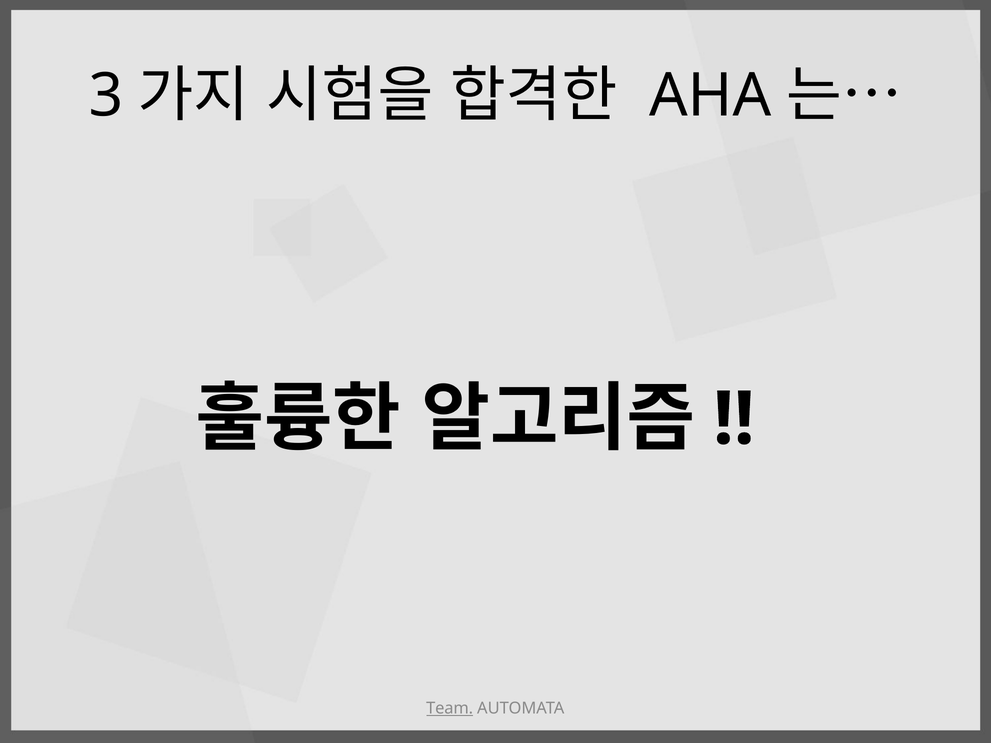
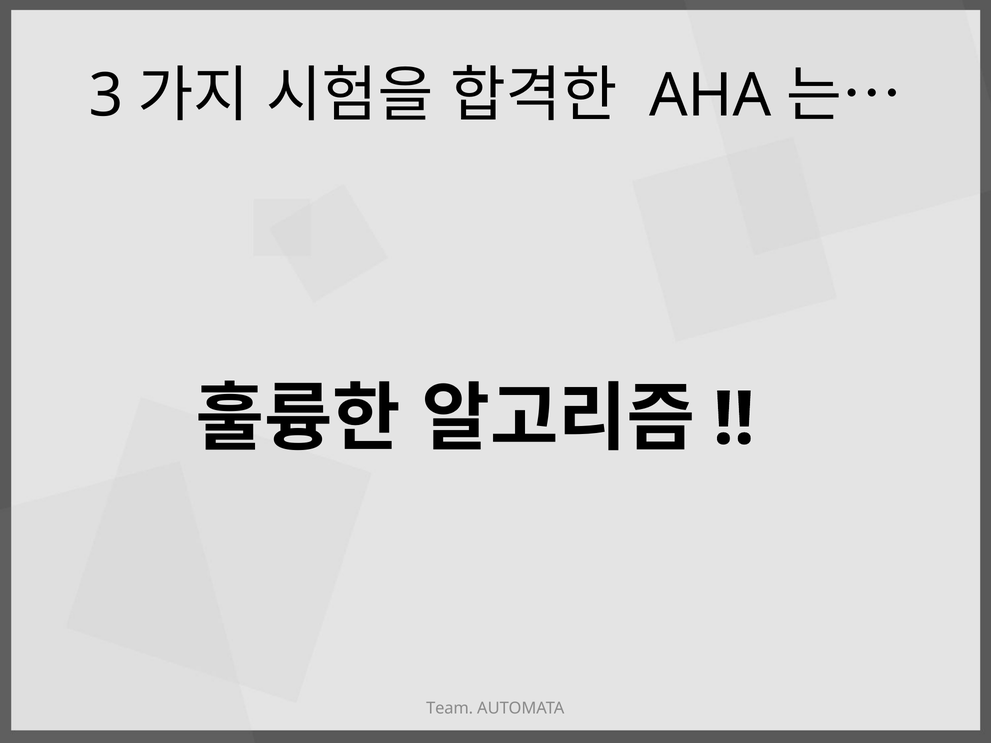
Team underline: present -> none
